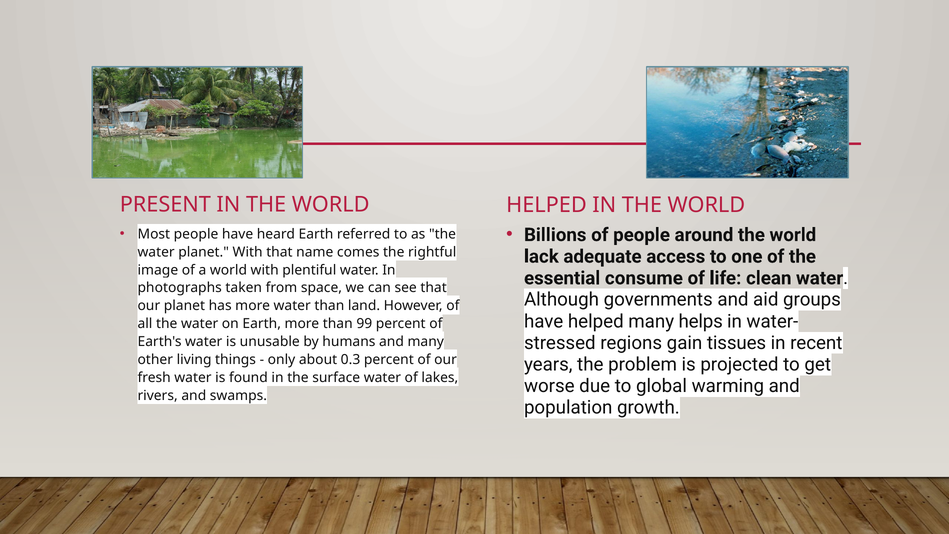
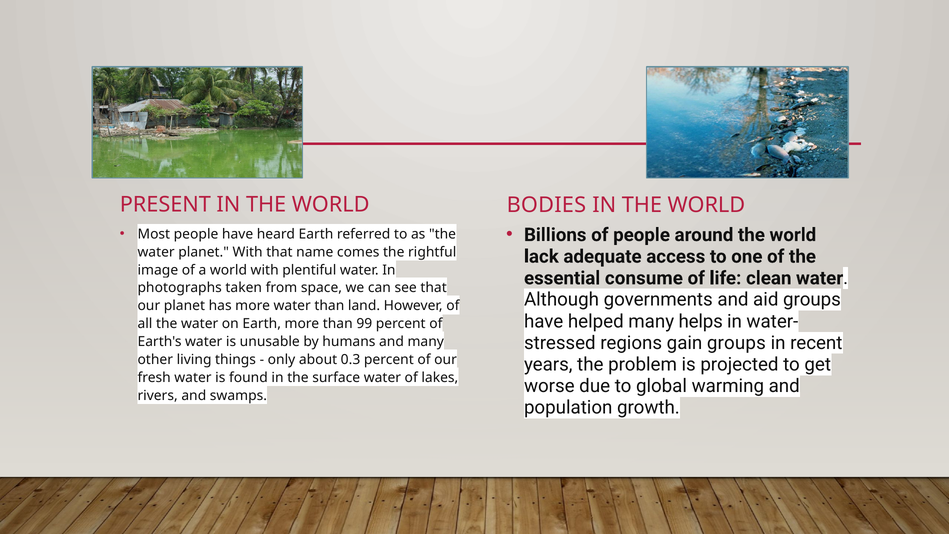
HELPED at (547, 205): HELPED -> BODIES
gain tissues: tissues -> groups
